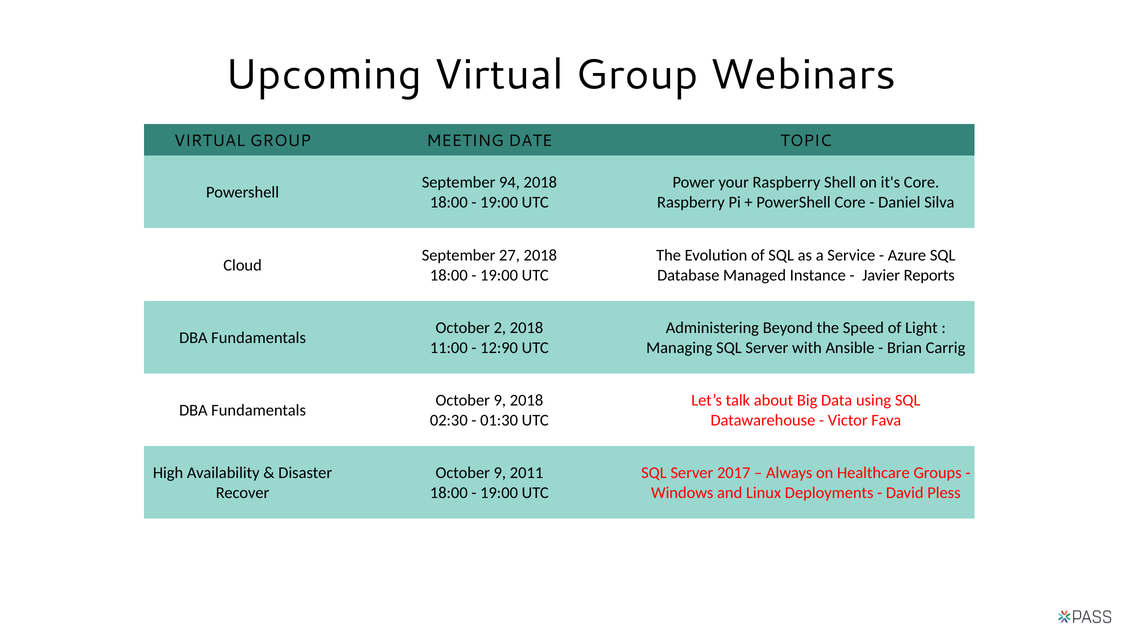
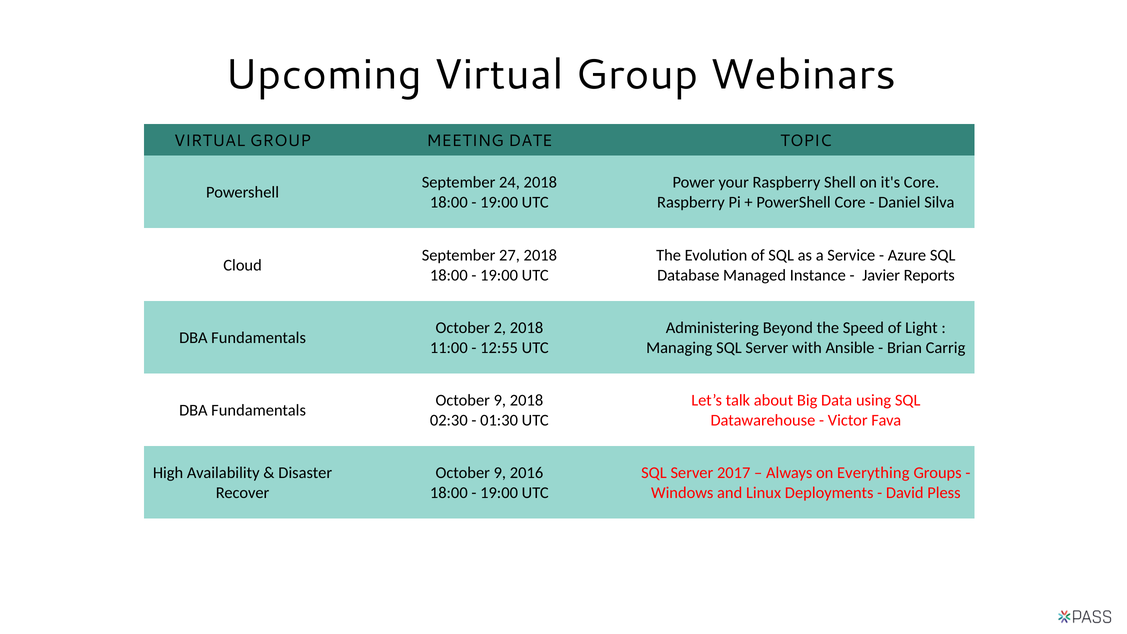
94: 94 -> 24
12:90: 12:90 -> 12:55
2011: 2011 -> 2016
Healthcare: Healthcare -> Everything
